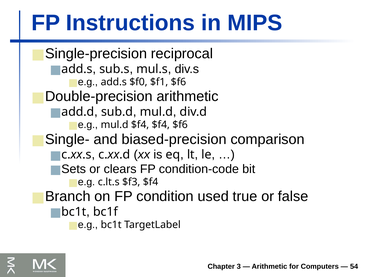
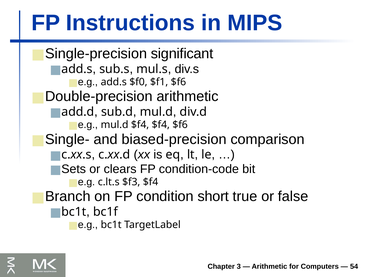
reciprocal: reciprocal -> significant
used: used -> short
